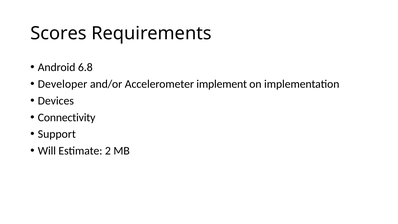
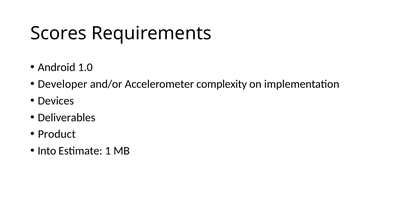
6.8: 6.8 -> 1.0
implement: implement -> complexity
Connectivity: Connectivity -> Deliverables
Support: Support -> Product
Will: Will -> Into
2: 2 -> 1
